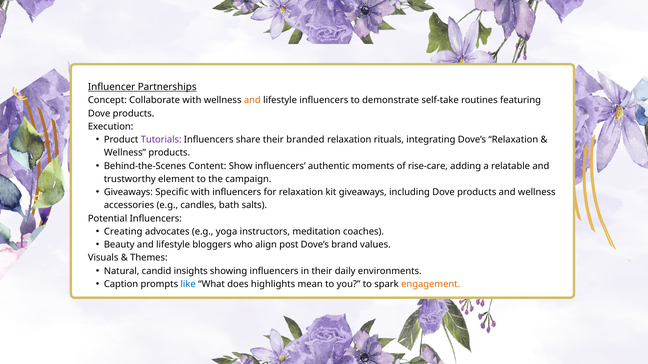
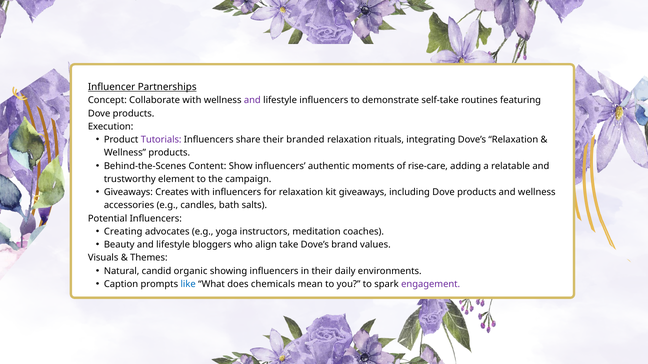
and at (252, 101) colour: orange -> purple
Specific: Specific -> Creates
post: post -> take
insights: insights -> organic
highlights: highlights -> chemicals
engagement colour: orange -> purple
